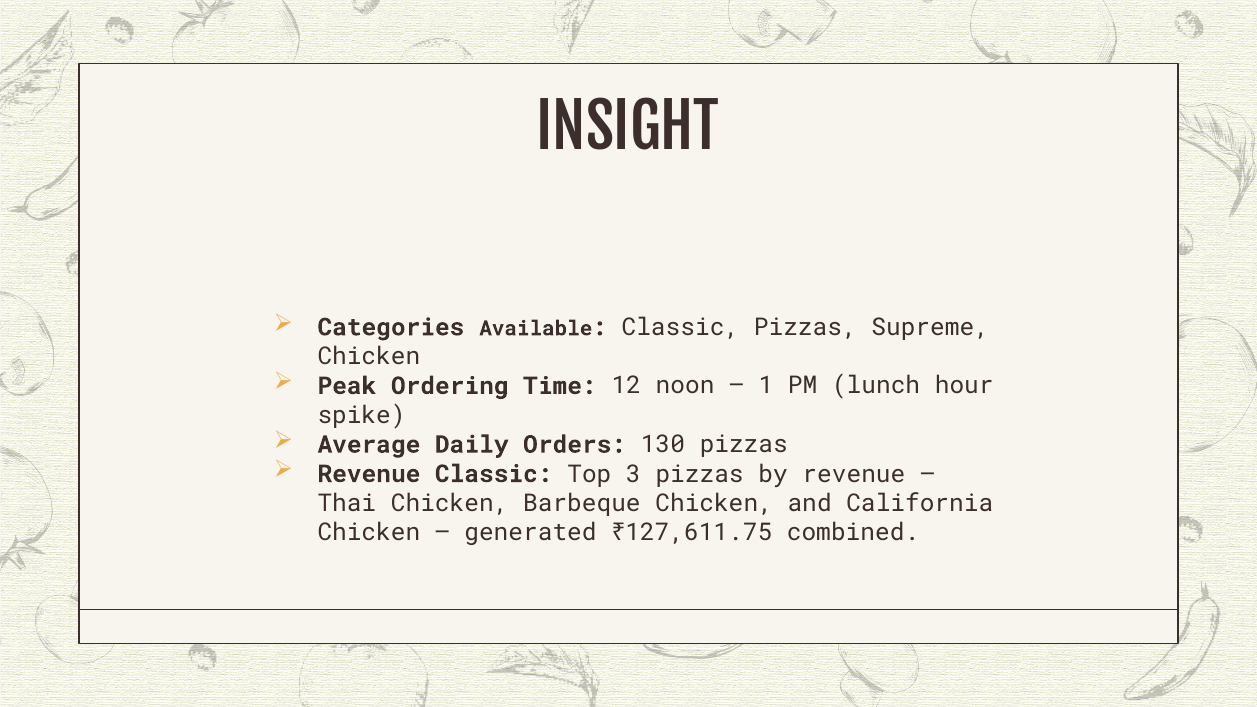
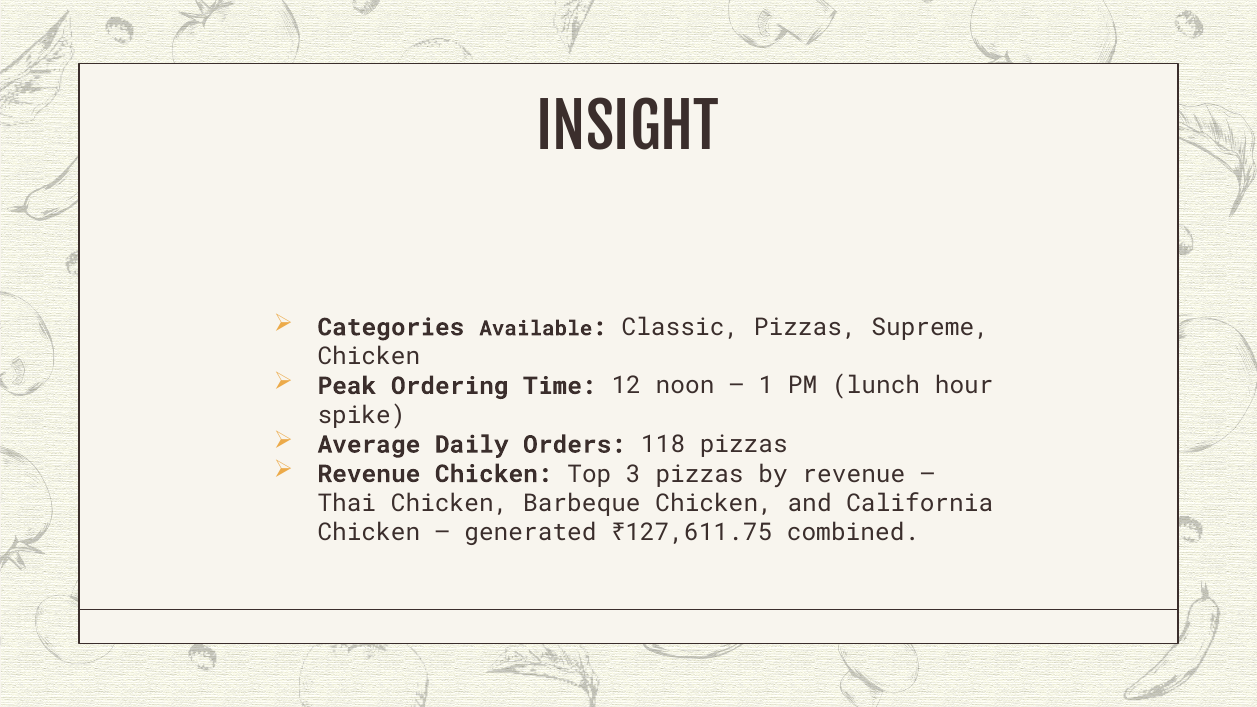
130: 130 -> 118
Revenue Classic: Classic -> Chicken
